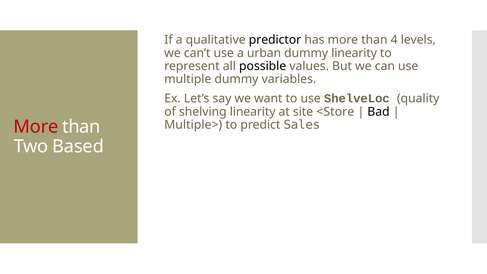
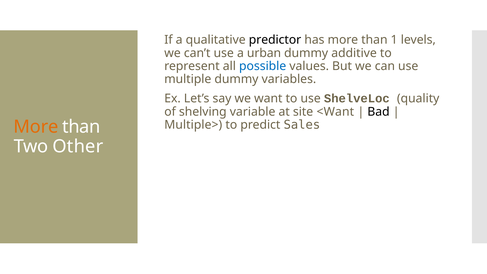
4: 4 -> 1
dummy linearity: linearity -> additive
possible colour: black -> blue
shelving linearity: linearity -> variable
<Store: <Store -> <Want
More at (36, 127) colour: red -> orange
Based: Based -> Other
